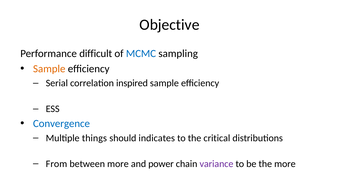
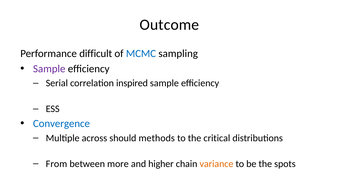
Objective: Objective -> Outcome
Sample at (49, 69) colour: orange -> purple
things: things -> across
indicates: indicates -> methods
power: power -> higher
variance colour: purple -> orange
the more: more -> spots
